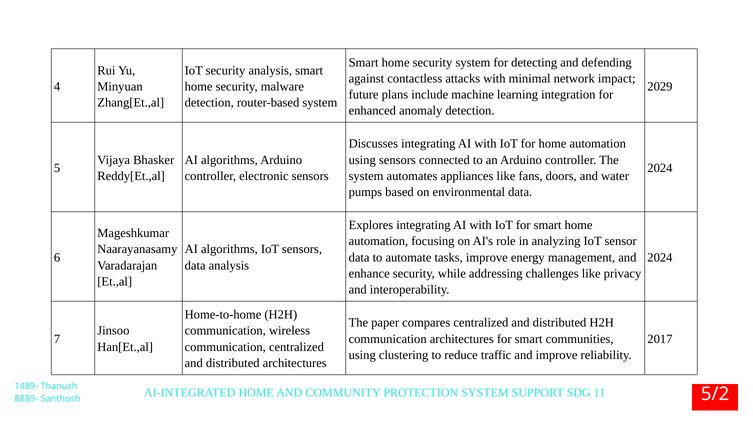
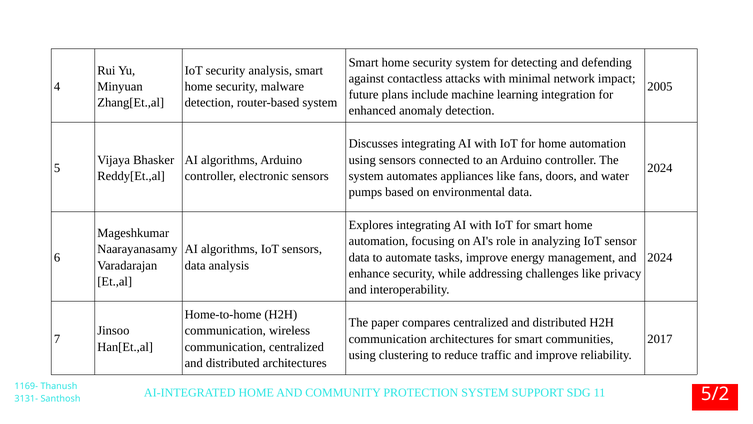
2029: 2029 -> 2005
1489-: 1489- -> 1169-
8889-: 8889- -> 3131-
